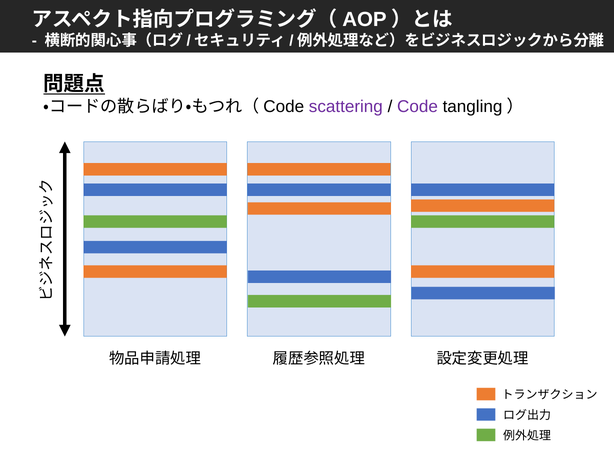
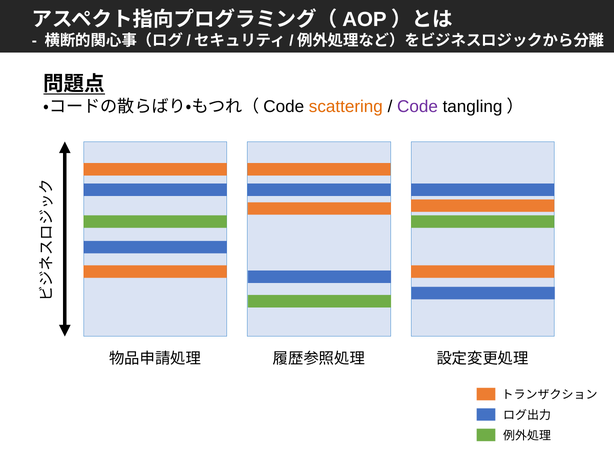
scattering colour: purple -> orange
